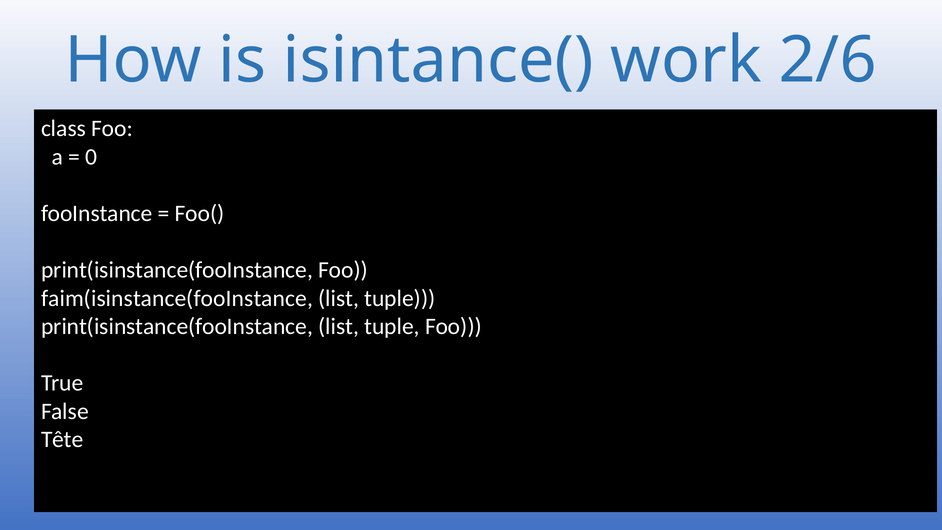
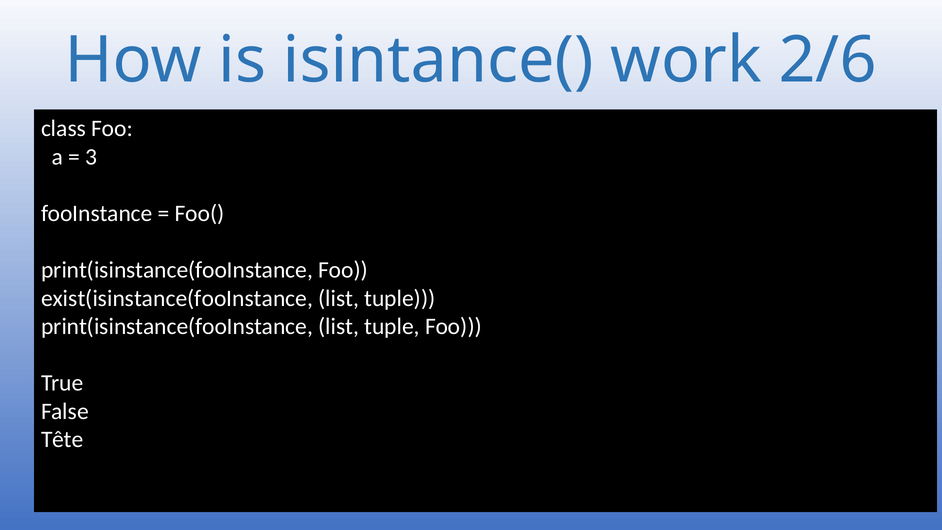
0: 0 -> 3
faim(isinstance(fooInstance: faim(isinstance(fooInstance -> exist(isinstance(fooInstance
